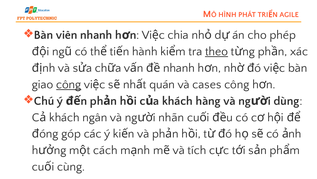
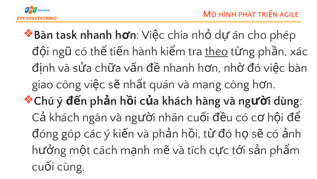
viên: viên -> task
công at (69, 84) underline: present -> none
cases: cases -> mang
